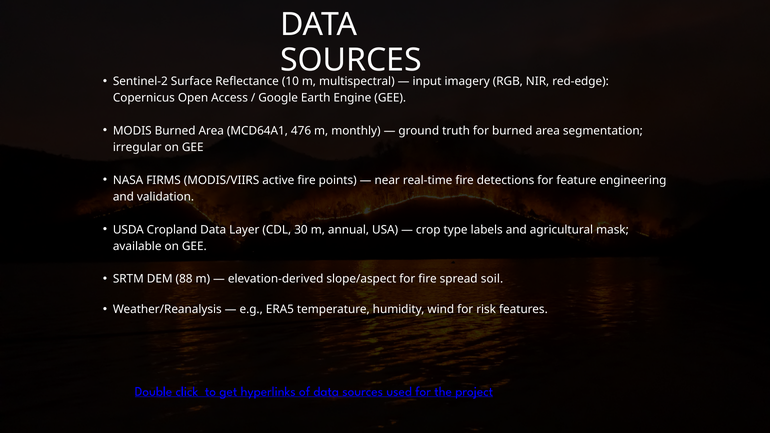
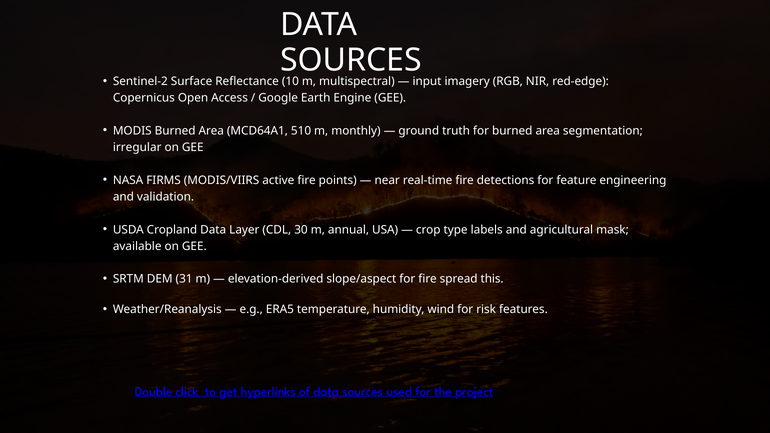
476: 476 -> 510
88: 88 -> 31
soil: soil -> this
